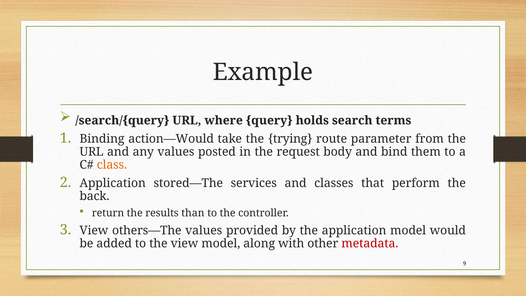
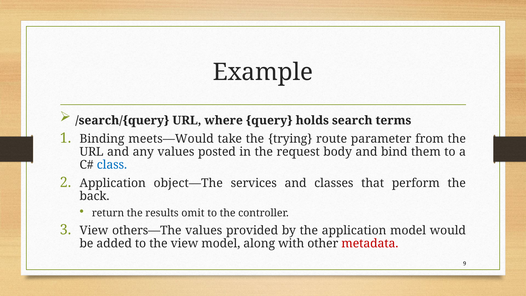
action—Would: action—Would -> meets—Would
class colour: orange -> blue
stored—The: stored—The -> object—The
than: than -> omit
